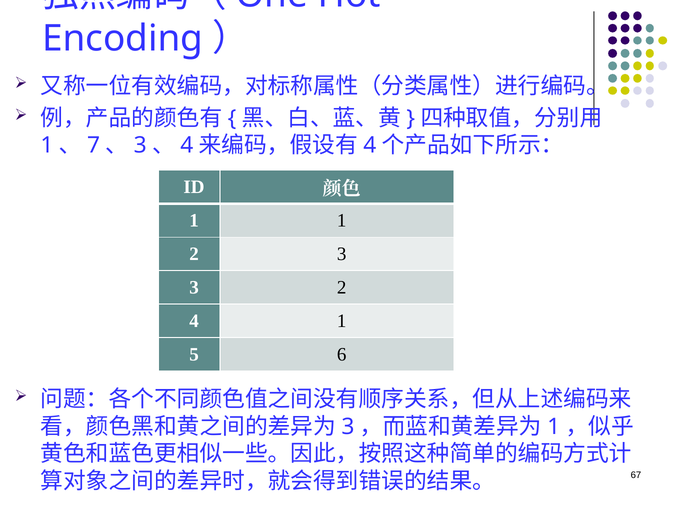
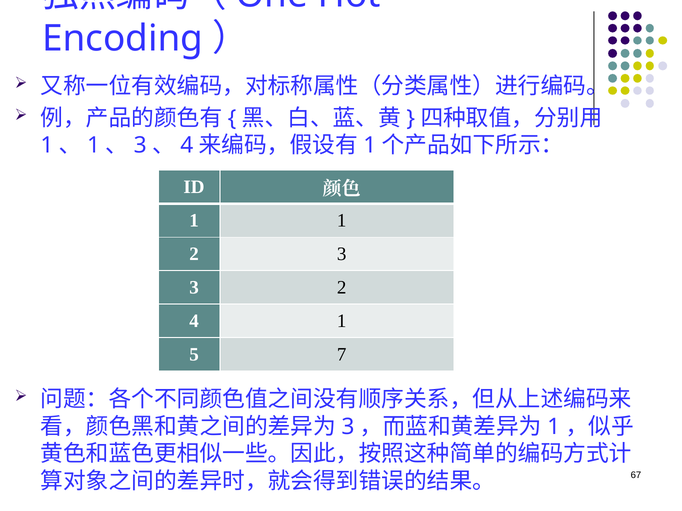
7 at (94, 146): 7 -> 1
4 at (370, 146): 4 -> 1
6: 6 -> 7
